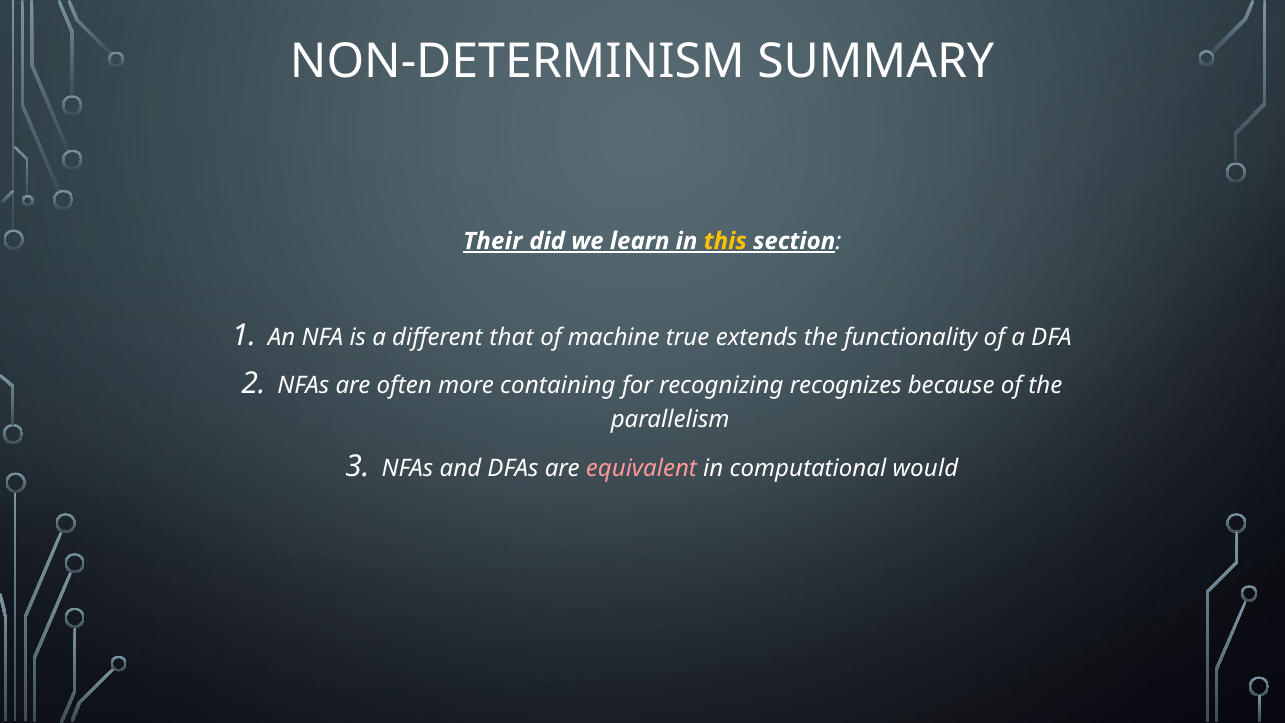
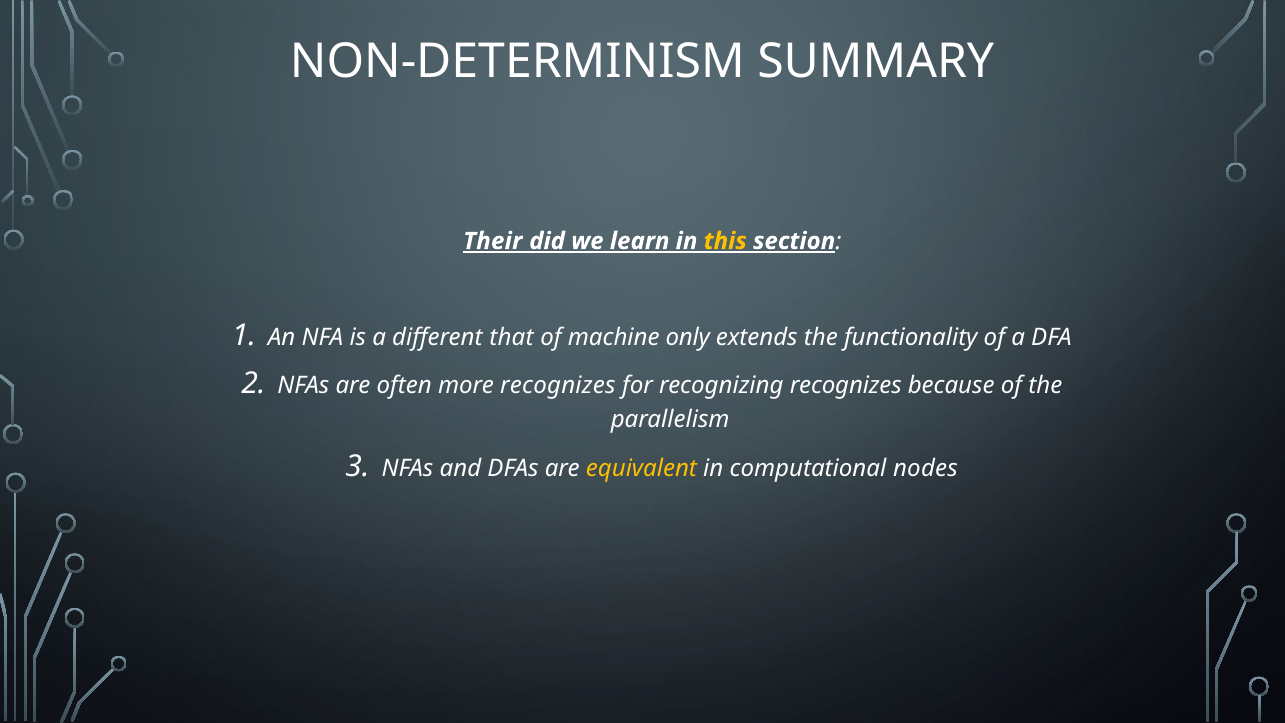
true: true -> only
more containing: containing -> recognizes
equivalent colour: pink -> yellow
would: would -> nodes
